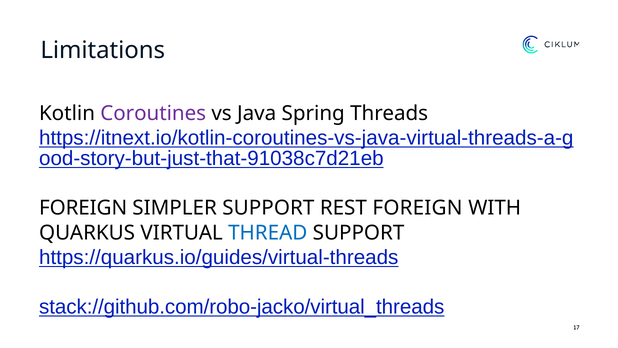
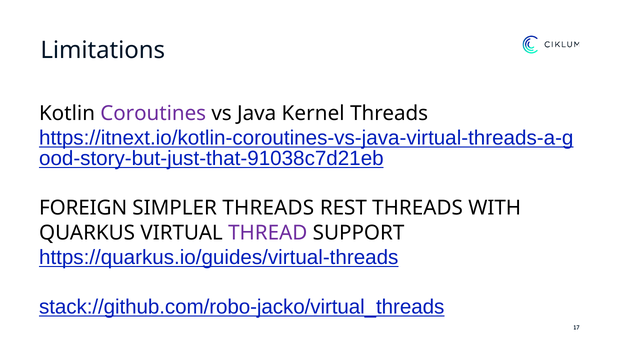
Spring: Spring -> Kernel
SIMPLER SUPPORT: SUPPORT -> THREADS
REST FOREIGN: FOREIGN -> THREADS
THREAD colour: blue -> purple
